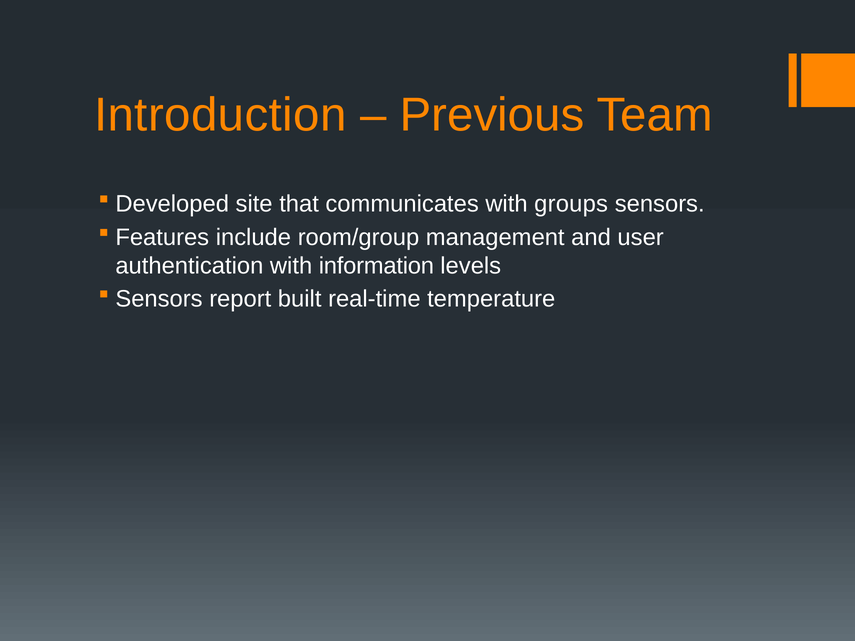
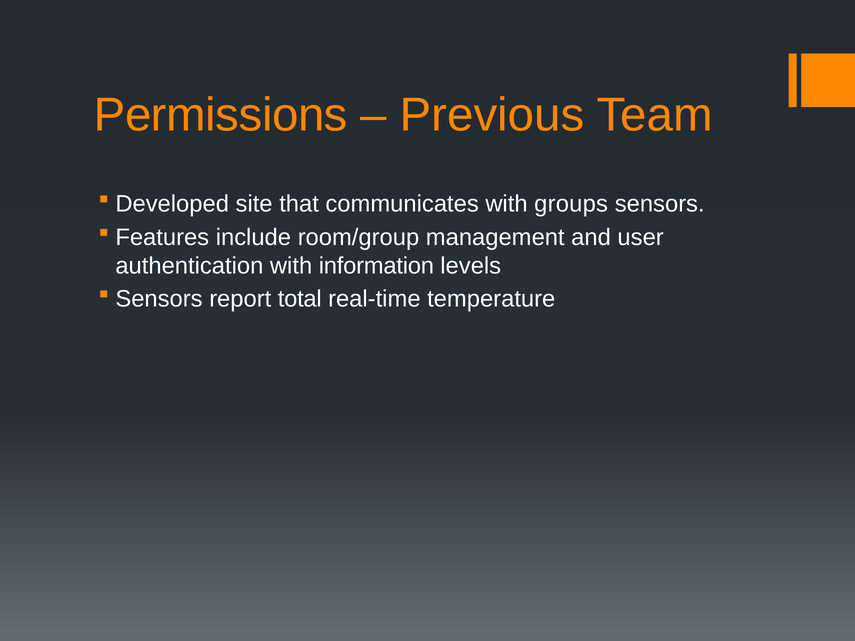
Introduction: Introduction -> Permissions
built: built -> total
